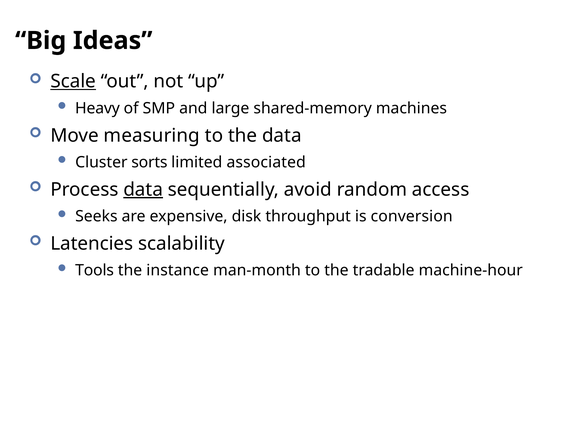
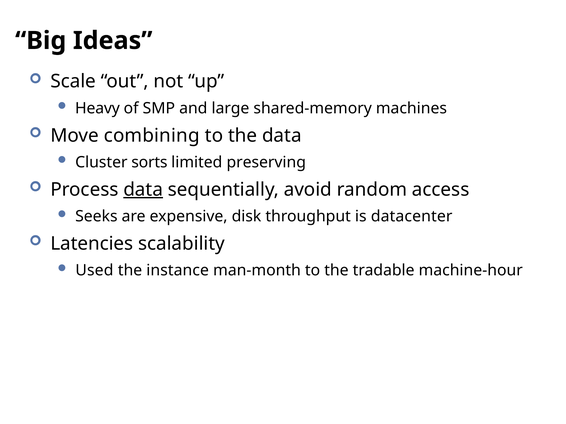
Scale underline: present -> none
measuring: measuring -> combining
associated: associated -> preserving
conversion: conversion -> datacenter
Tools: Tools -> Used
